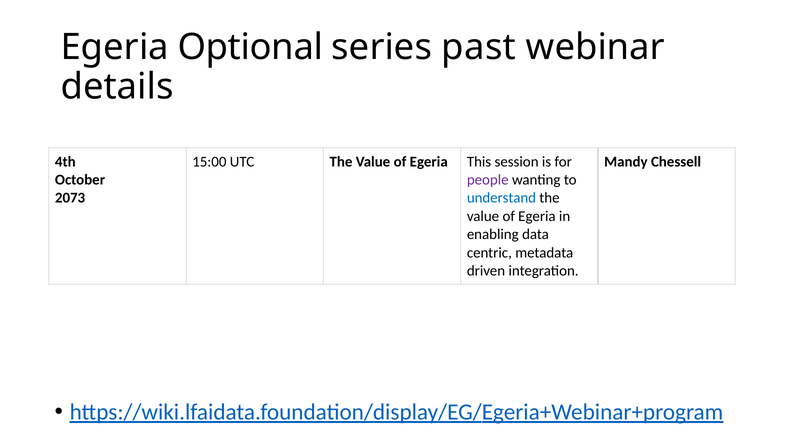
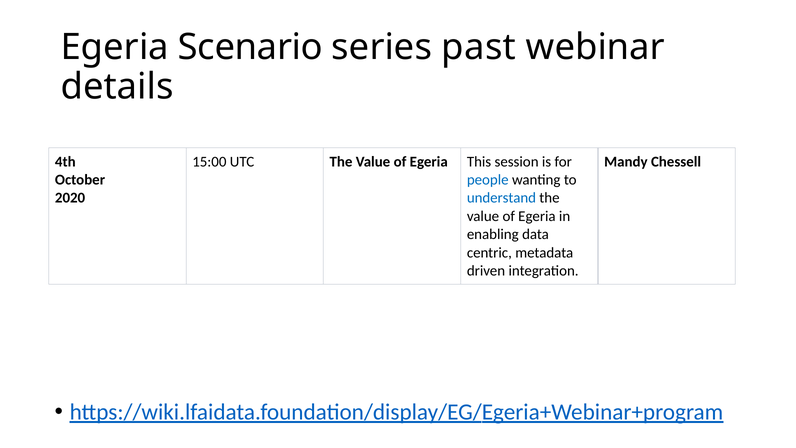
Optional: Optional -> Scenario
people colour: purple -> blue
2073: 2073 -> 2020
